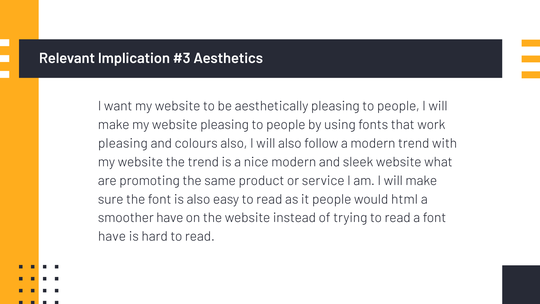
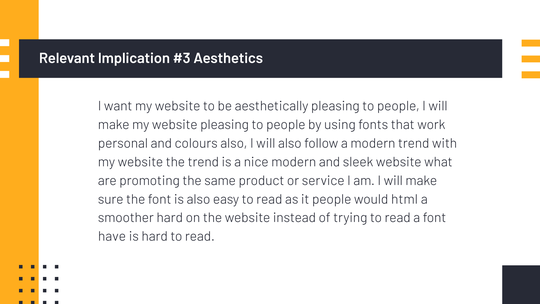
pleasing at (123, 143): pleasing -> personal
smoother have: have -> hard
